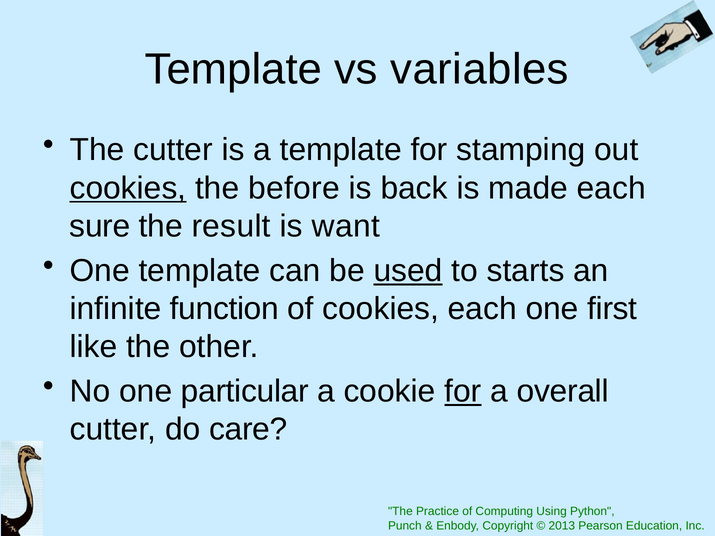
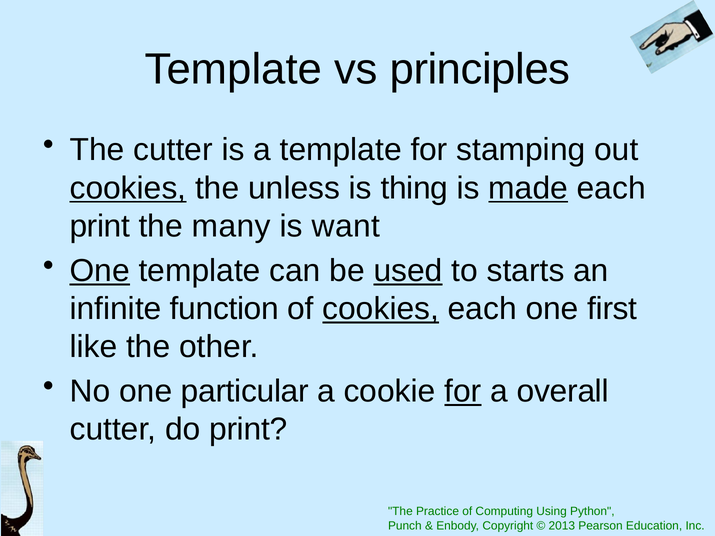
variables: variables -> principles
before: before -> unless
back: back -> thing
made underline: none -> present
sure at (100, 226): sure -> print
result: result -> many
One at (100, 271) underline: none -> present
cookies at (381, 309) underline: none -> present
do care: care -> print
